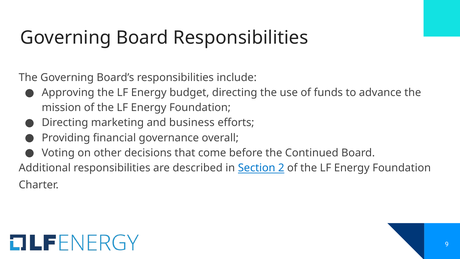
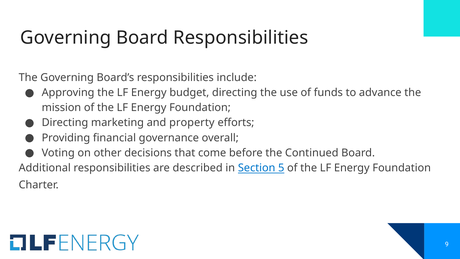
business: business -> property
2: 2 -> 5
